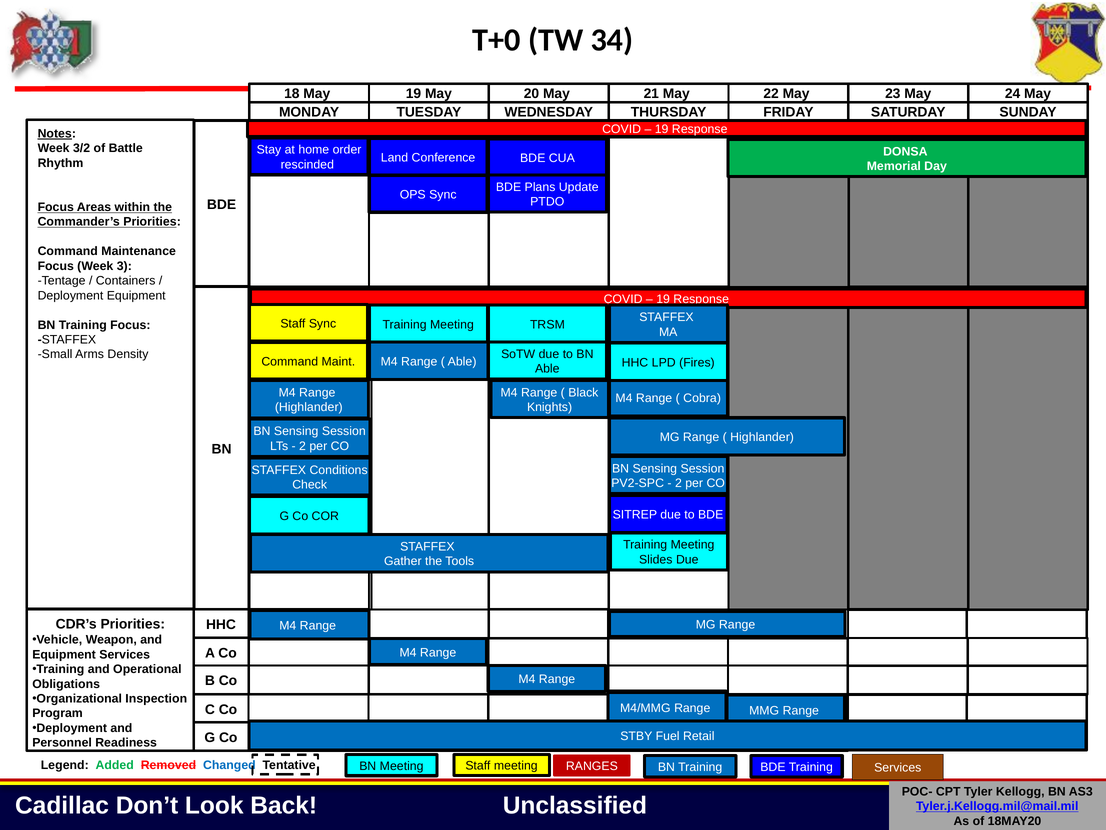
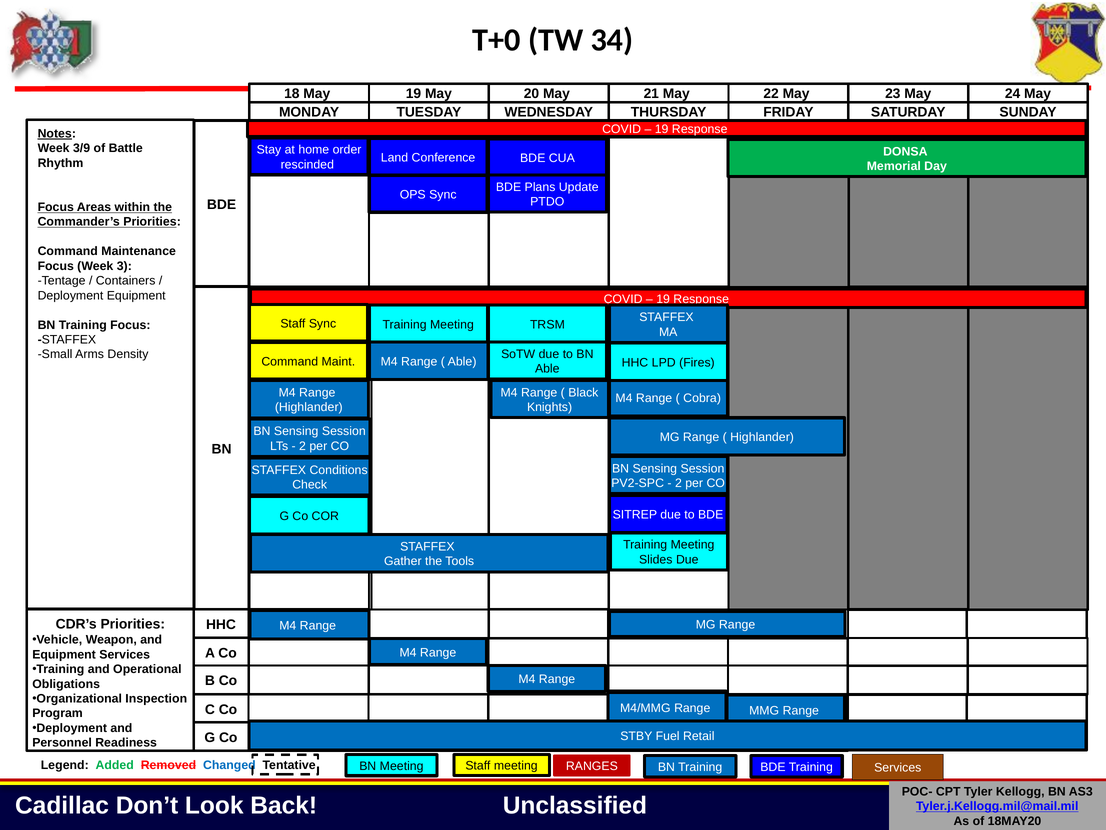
3/2: 3/2 -> 3/9
